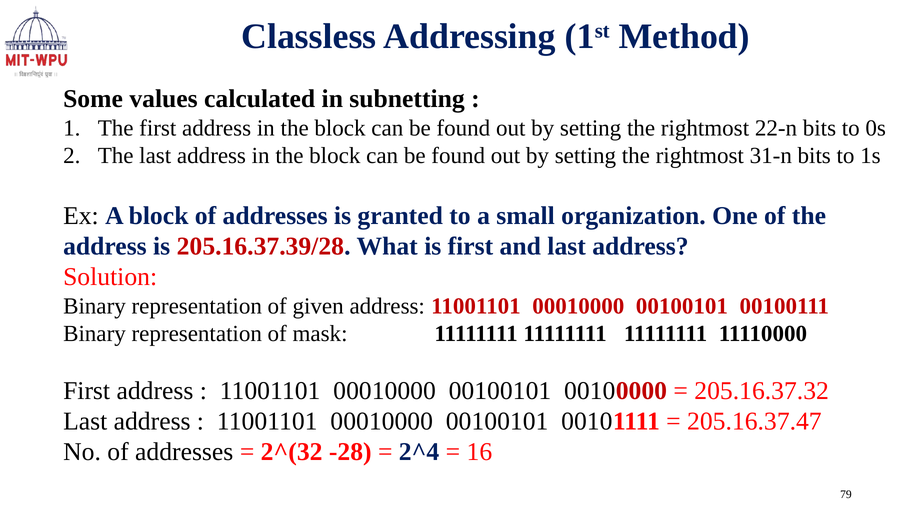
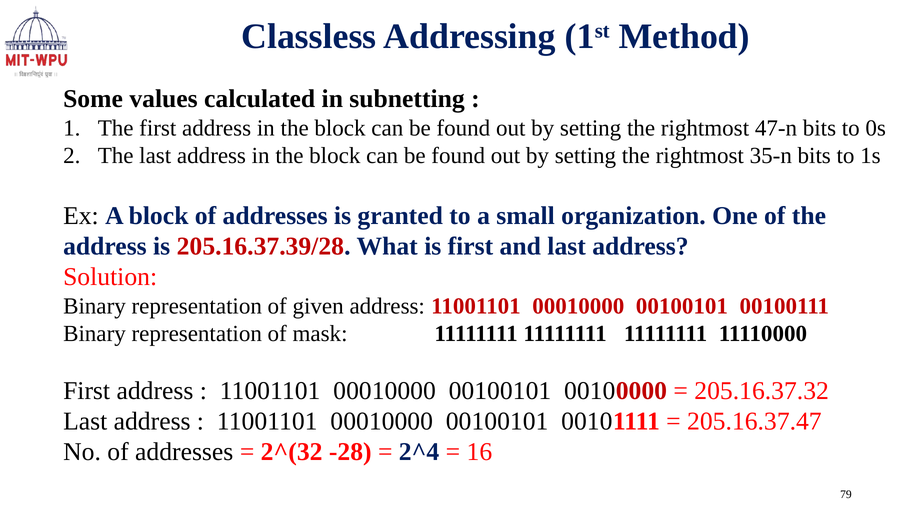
22-n: 22-n -> 47-n
31-n: 31-n -> 35-n
